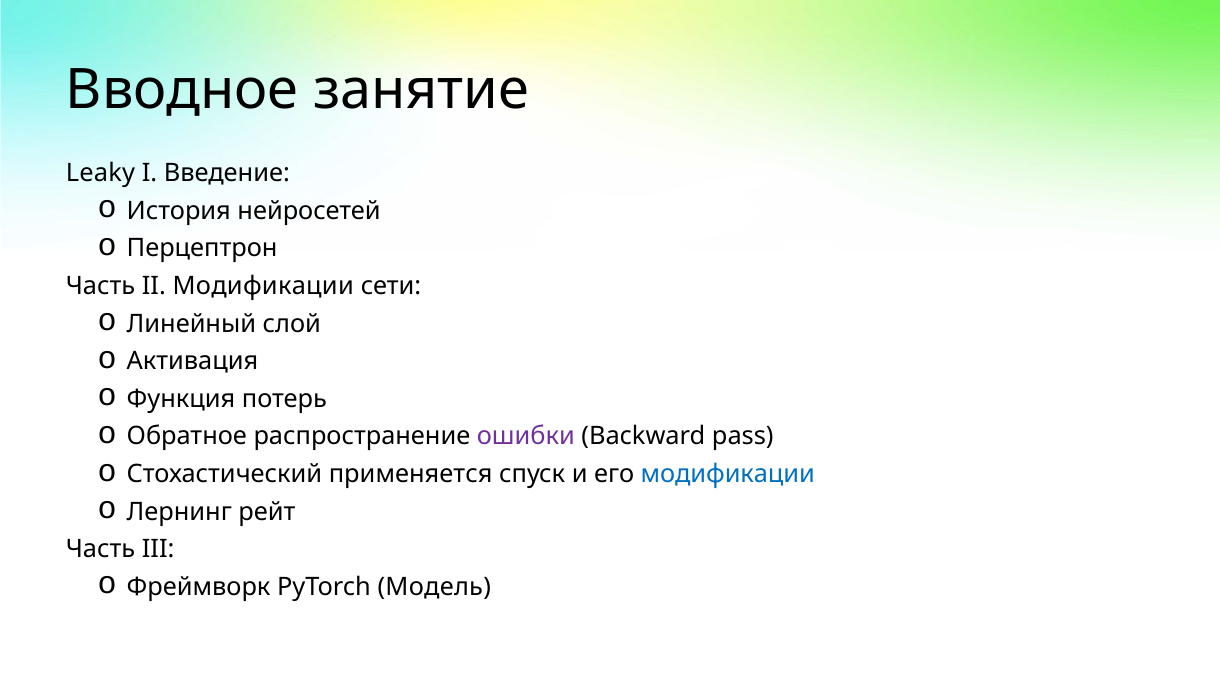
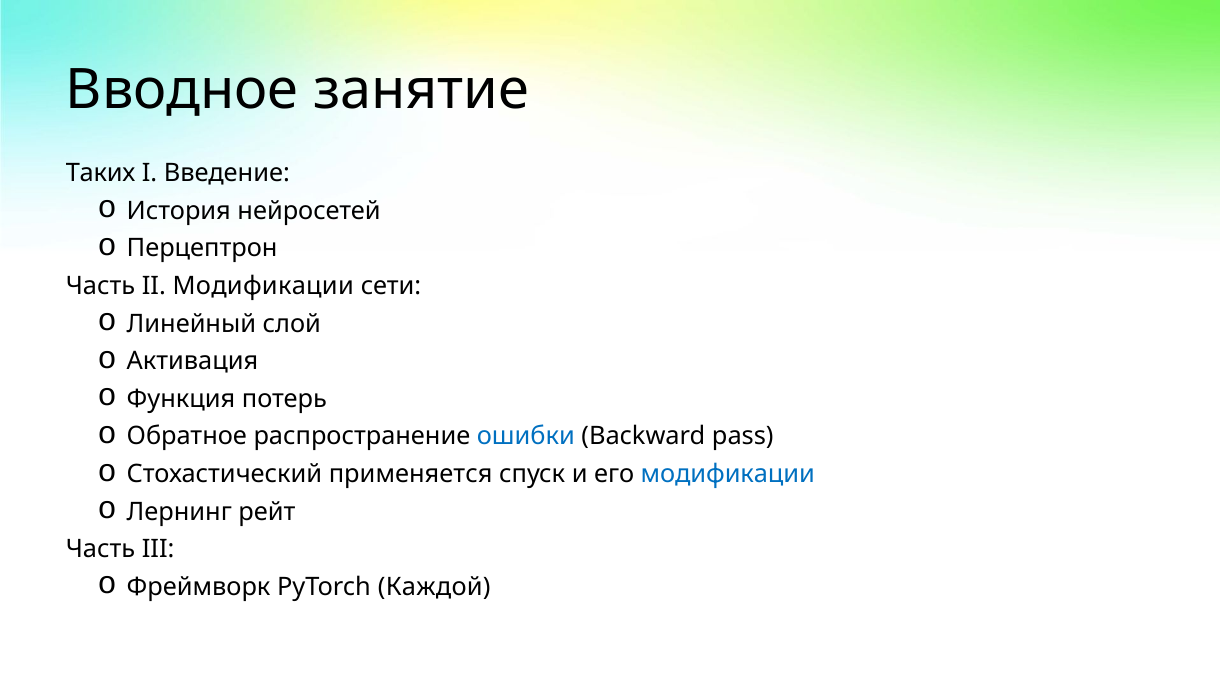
Leaky: Leaky -> Таких
ошибки colour: purple -> blue
Модель: Модель -> Каждой
